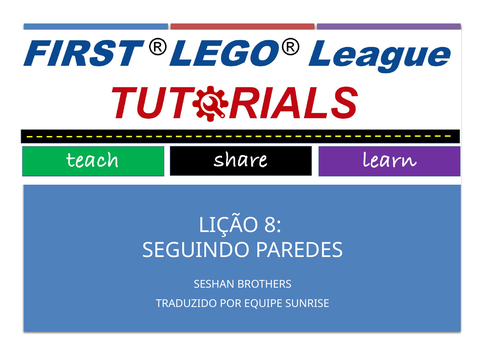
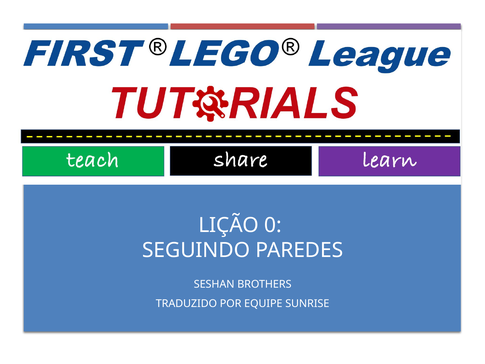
8: 8 -> 0
